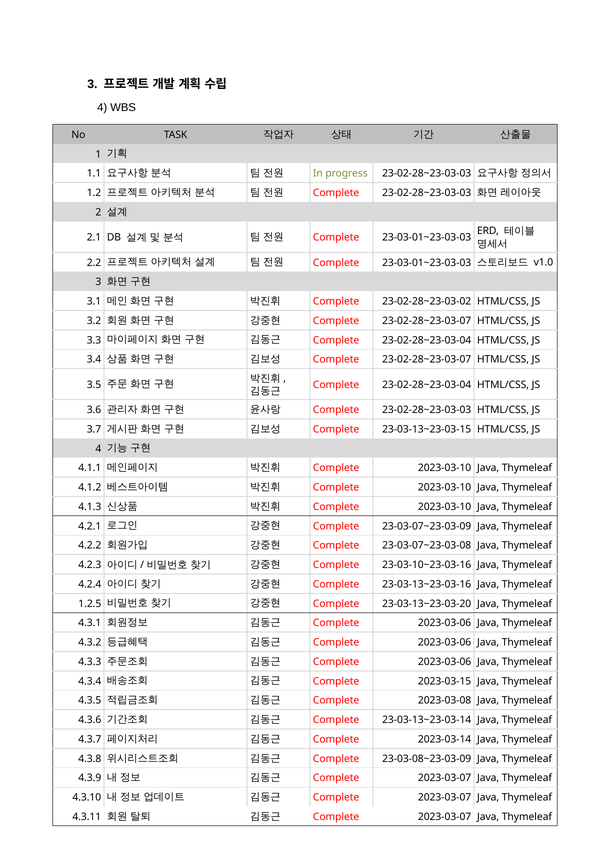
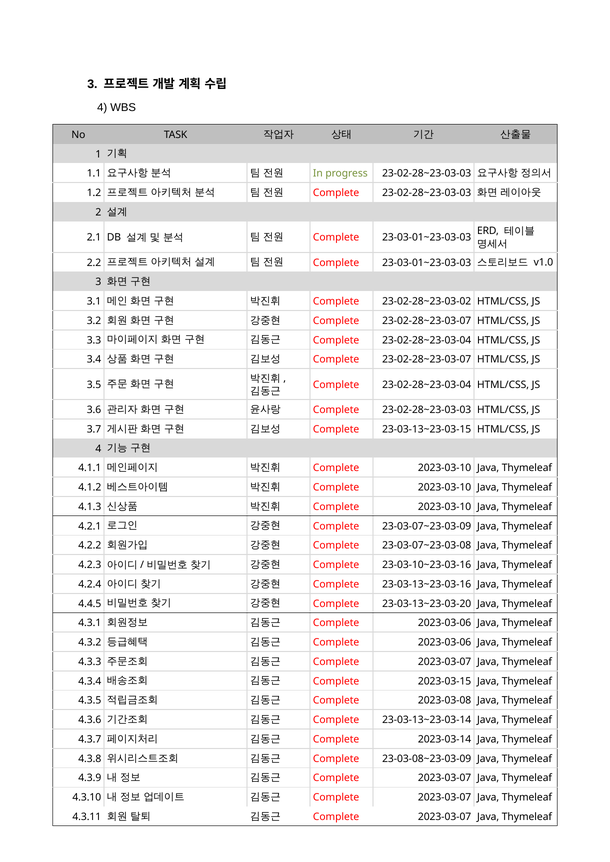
1.2.5: 1.2.5 -> 4.4.5
2023-03-06 at (445, 662): 2023-03-06 -> 2023-03-07
